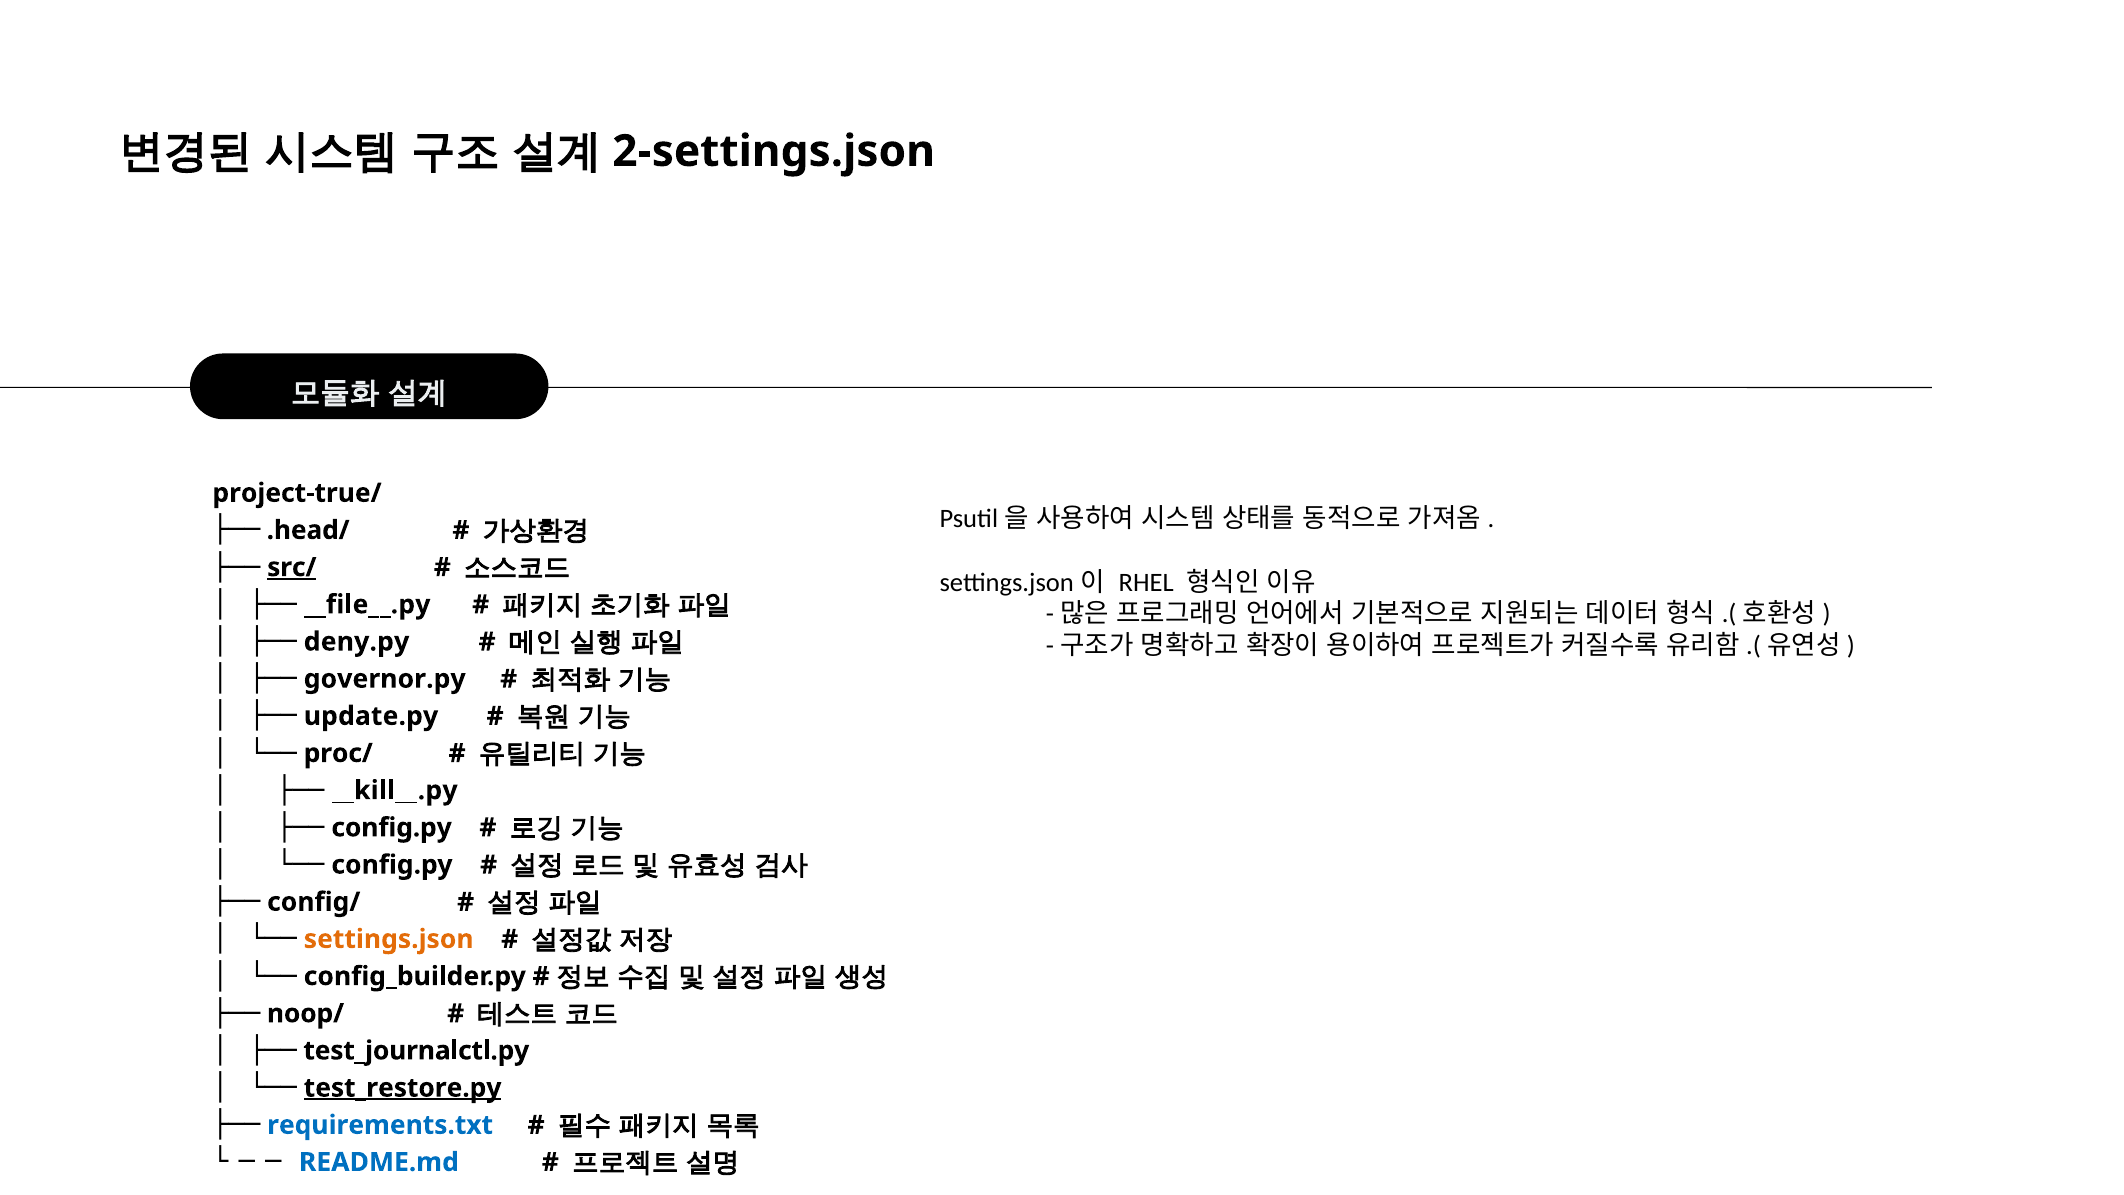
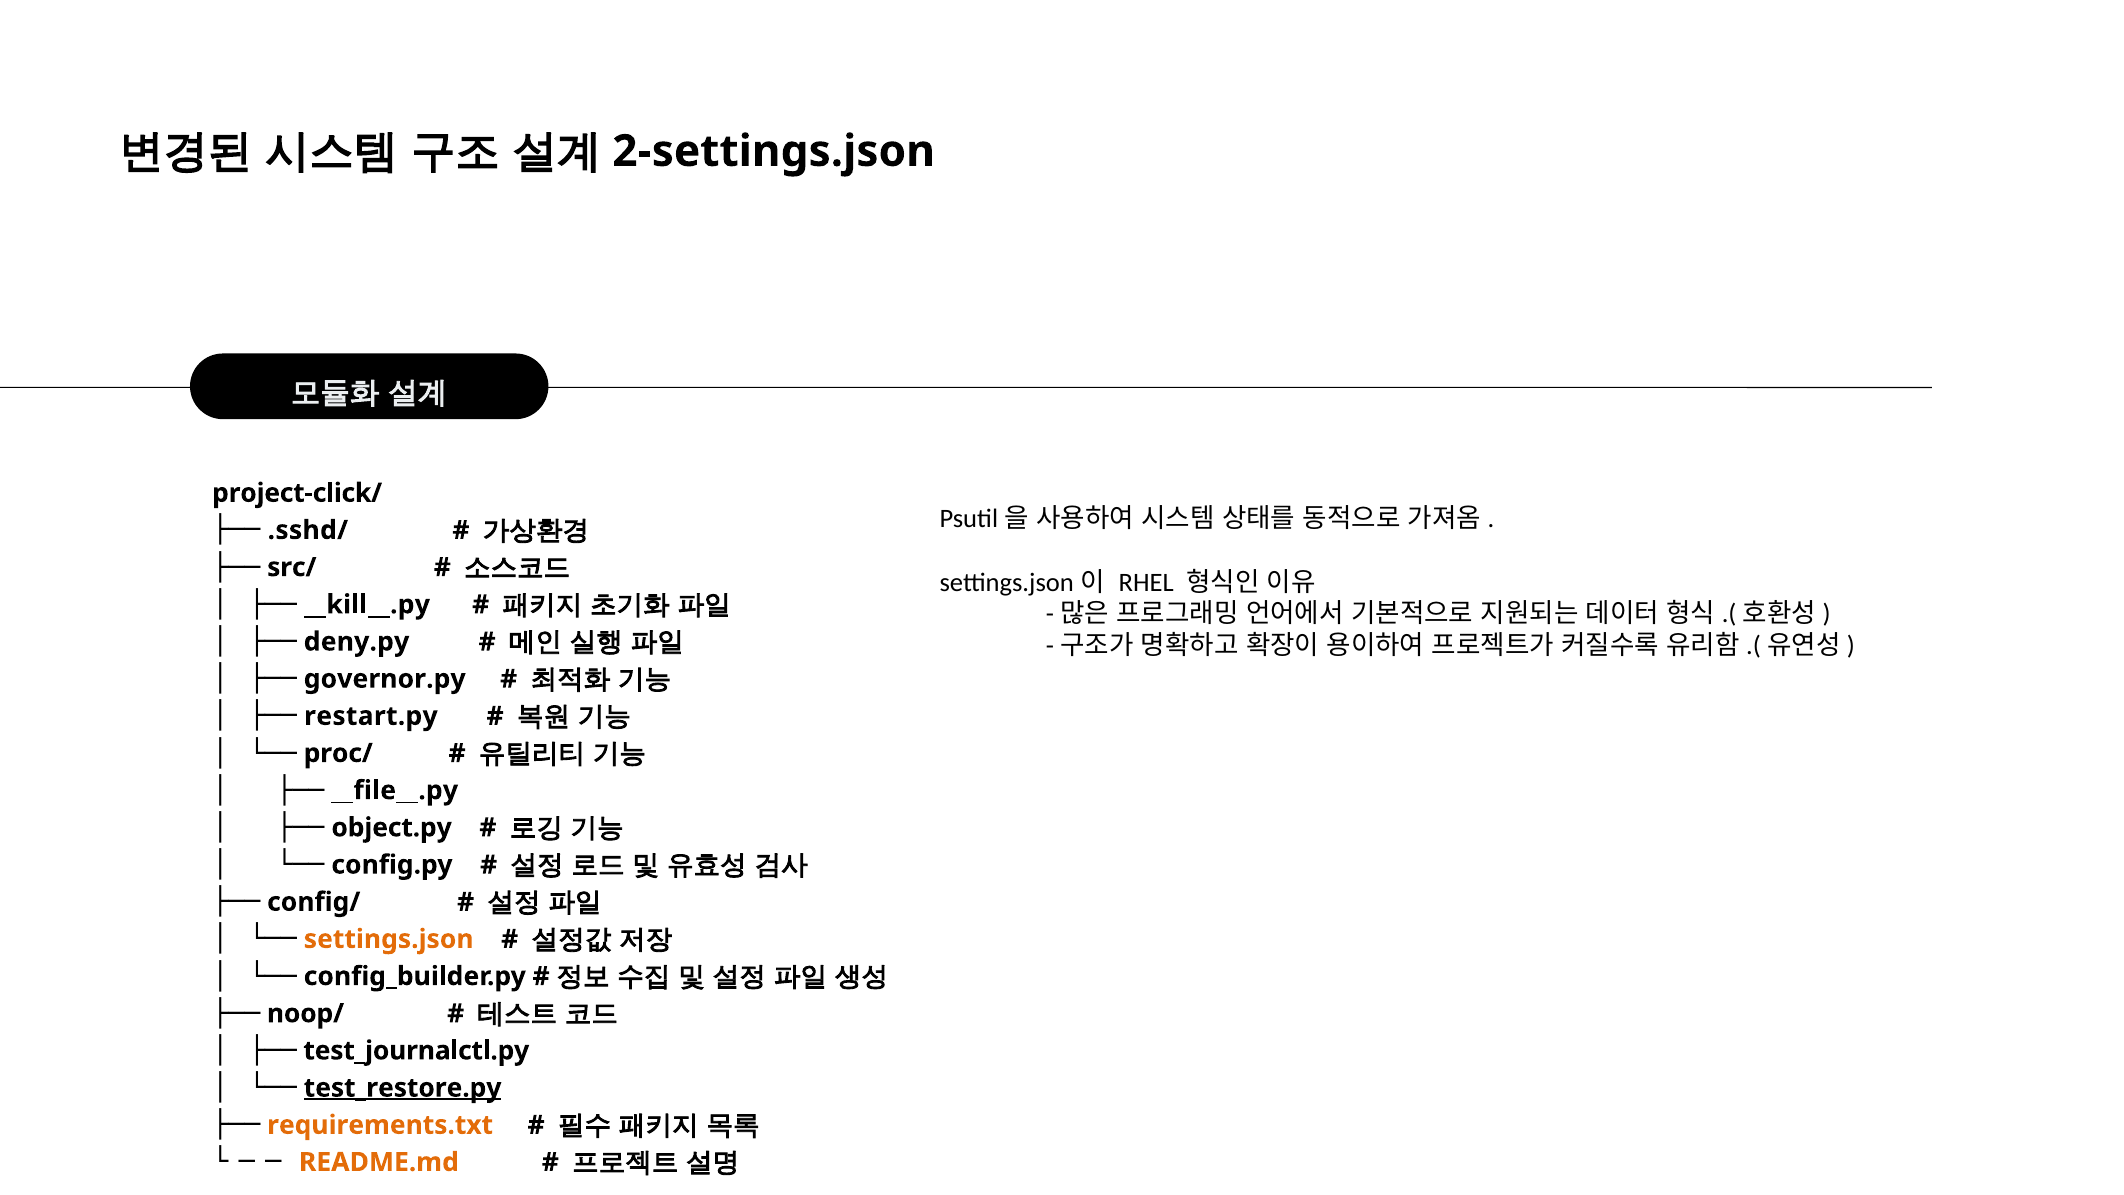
project-true/: project-true/ -> project-click/
.head/: .head/ -> .sshd/
src/ underline: present -> none
__file__.py: __file__.py -> __kill__.py
update.py: update.py -> restart.py
__kill__.py: __kill__.py -> __file__.py
config.py at (392, 827): config.py -> object.py
requirements.txt colour: blue -> orange
README.md colour: blue -> orange
